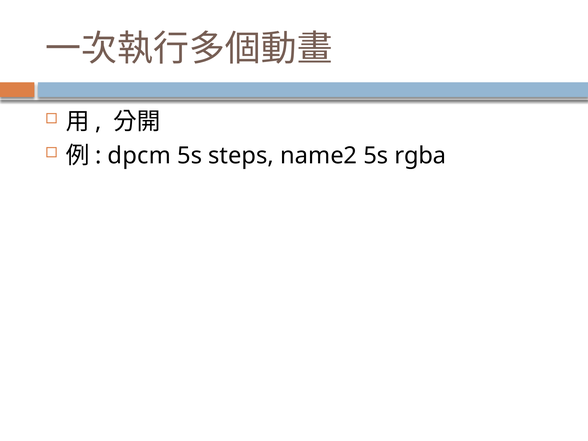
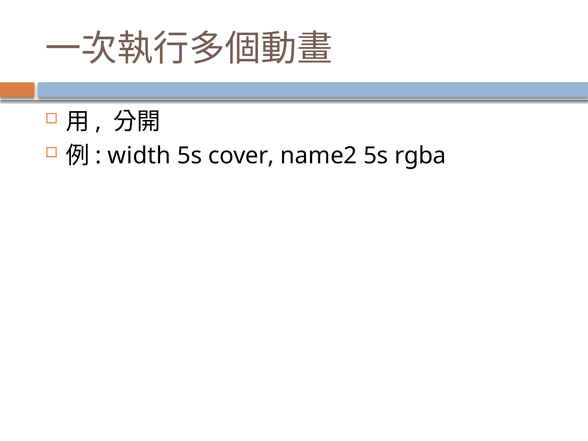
dpcm: dpcm -> width
steps: steps -> cover
